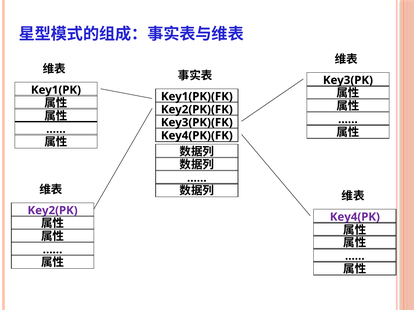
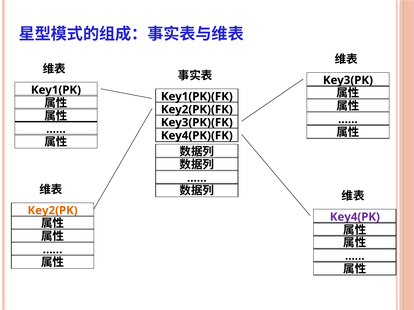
Key2(PK colour: purple -> orange
